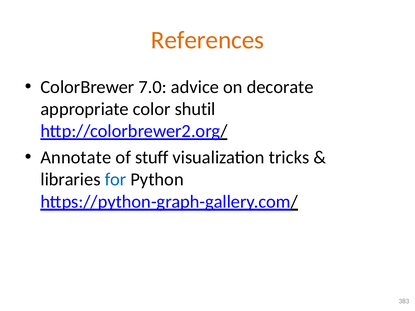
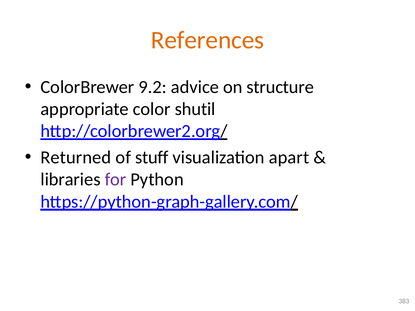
7.0: 7.0 -> 9.2
decorate: decorate -> structure
Annotate: Annotate -> Returned
tricks: tricks -> apart
for colour: blue -> purple
